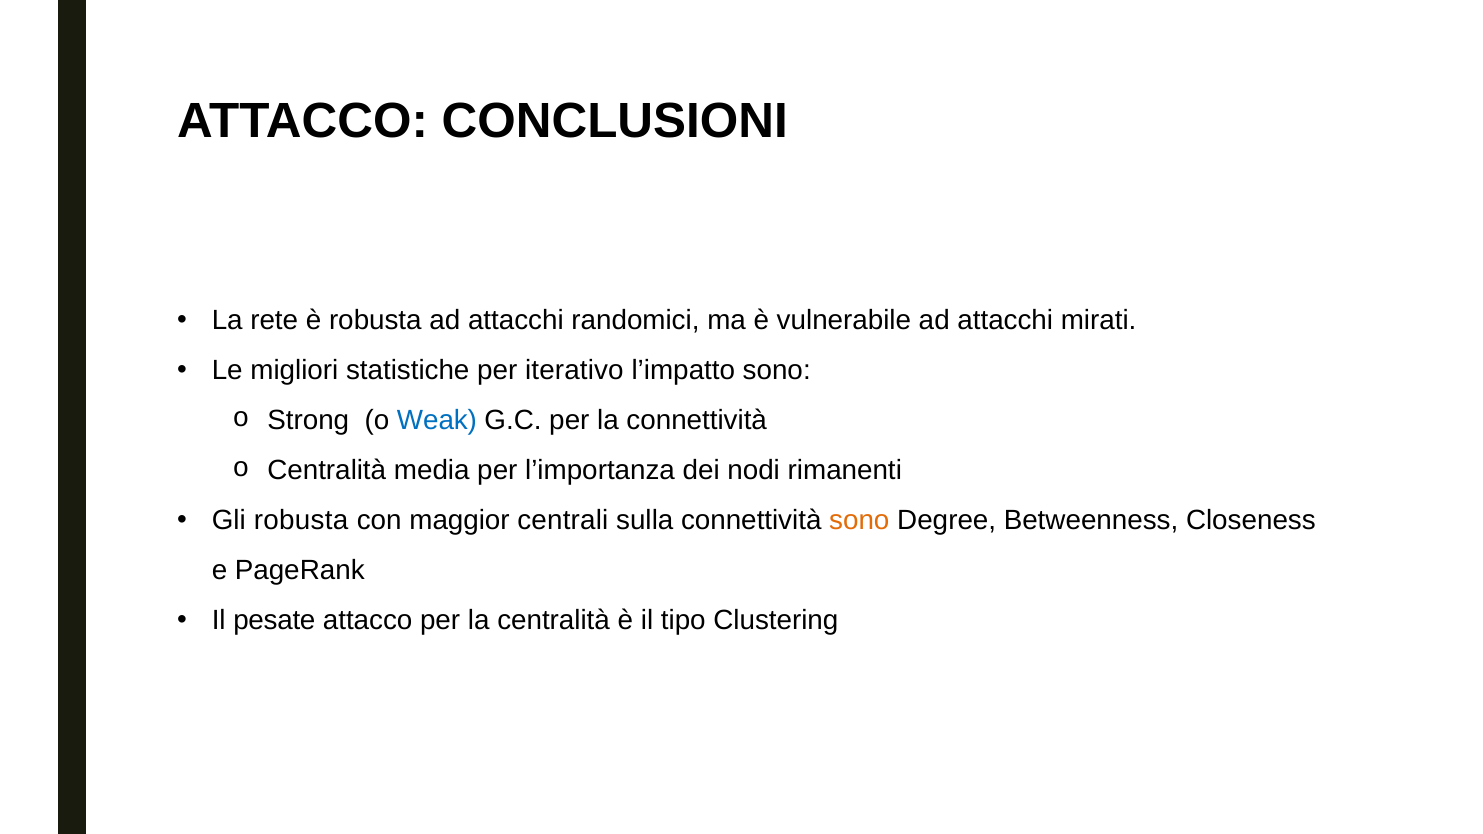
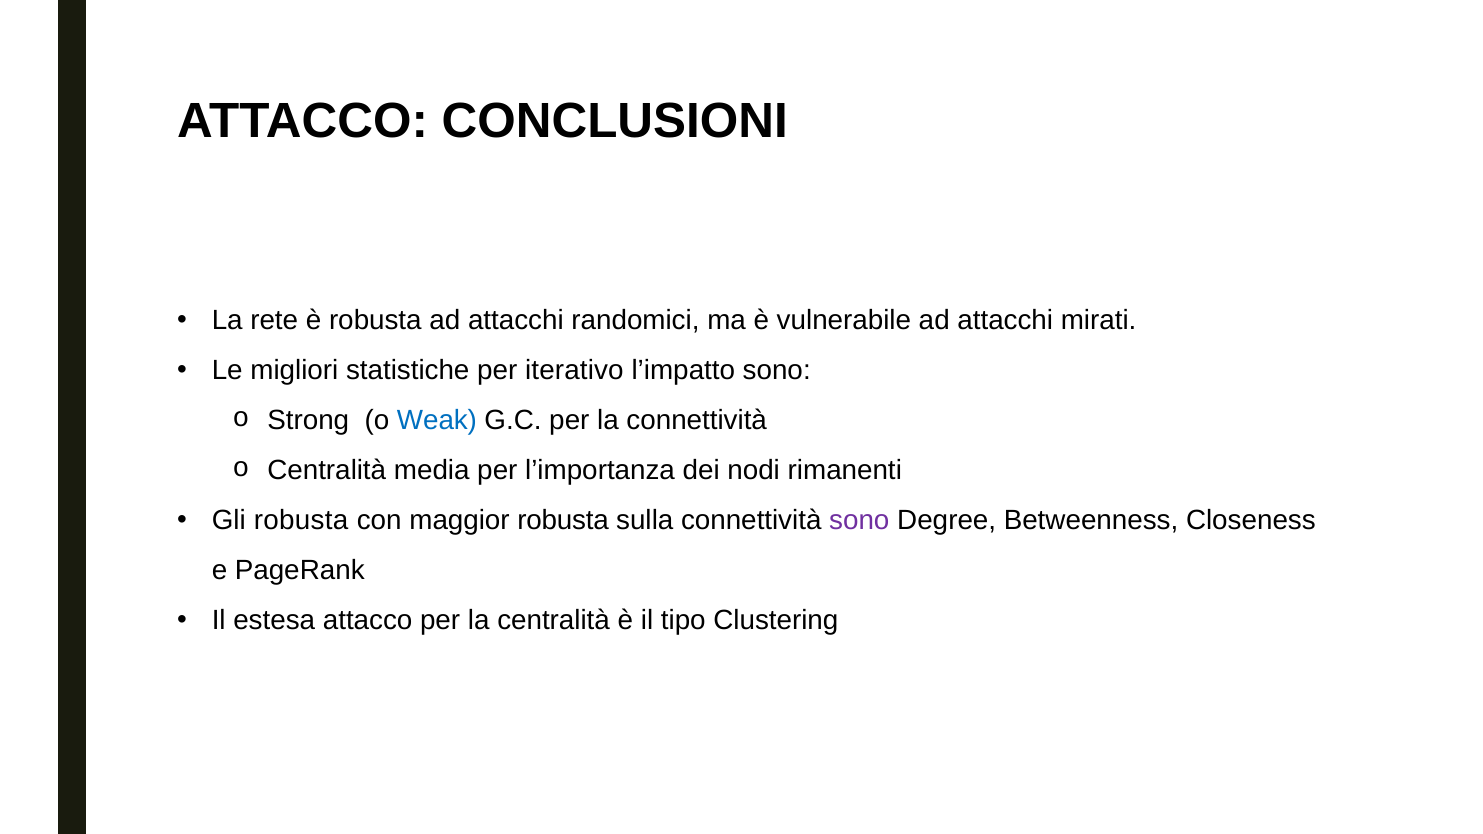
maggior centrali: centrali -> robusta
sono at (859, 521) colour: orange -> purple
pesate: pesate -> estesa
